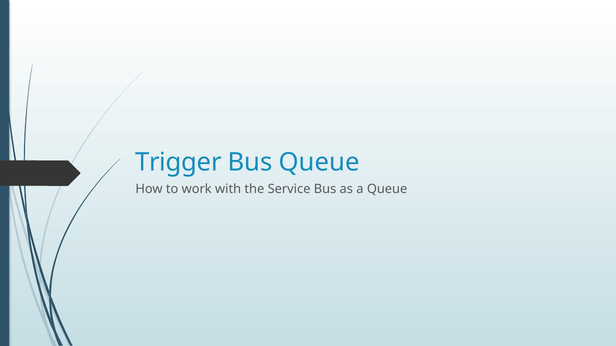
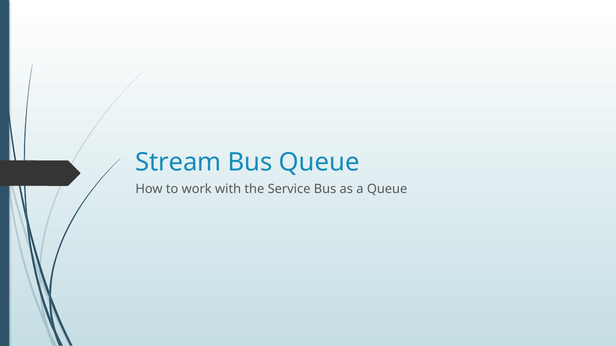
Trigger: Trigger -> Stream
